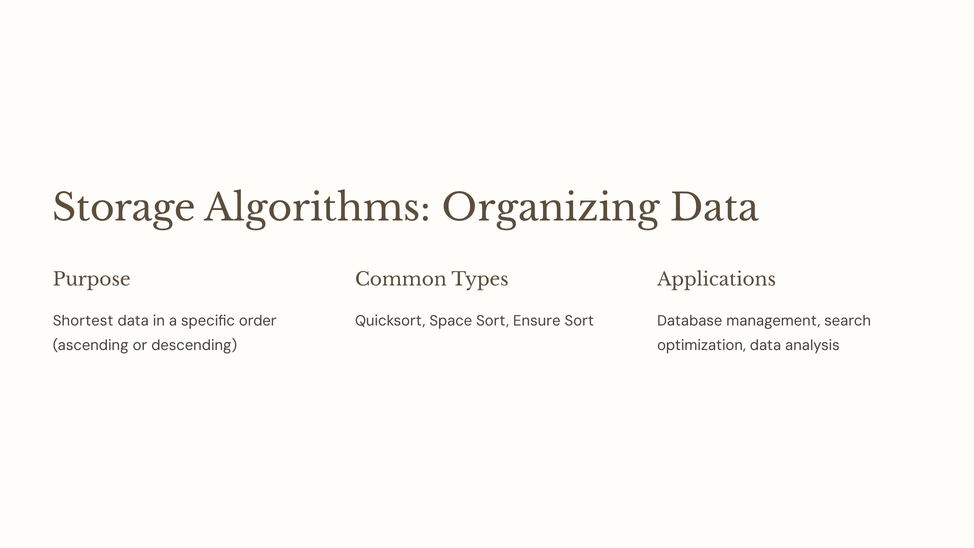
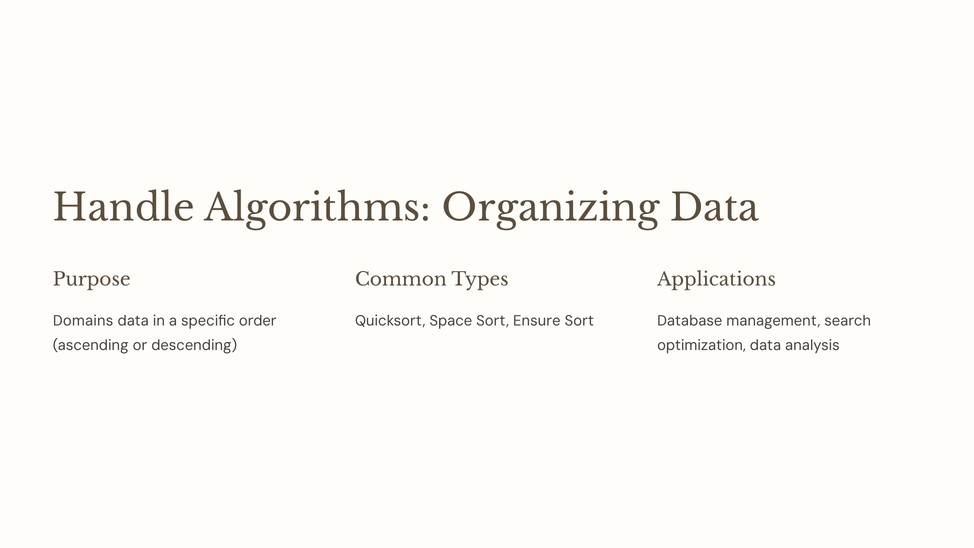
Storage: Storage -> Handle
Shortest: Shortest -> Domains
